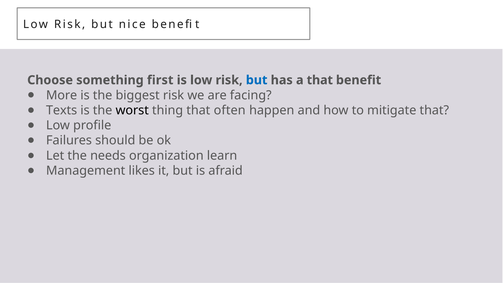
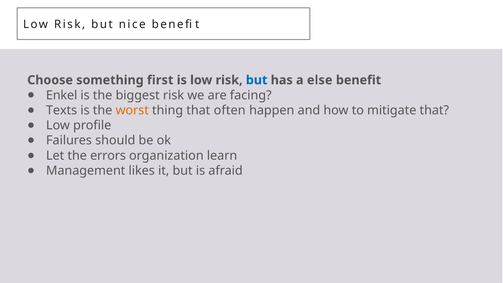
a that: that -> else
More: More -> Enkel
worst colour: black -> orange
needs: needs -> errors
